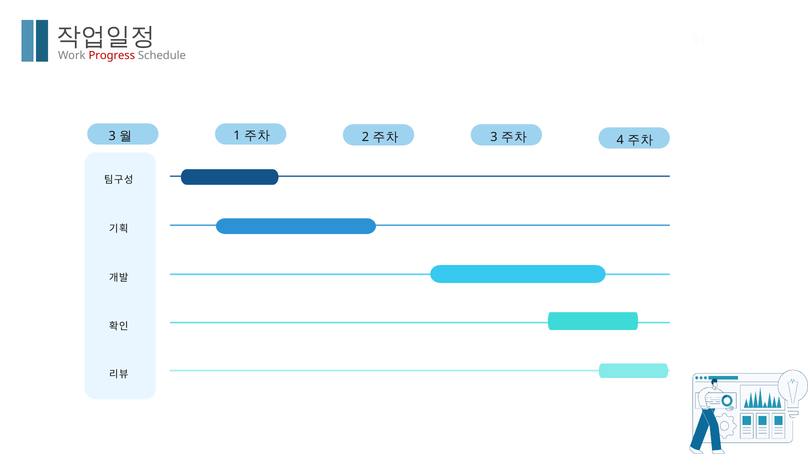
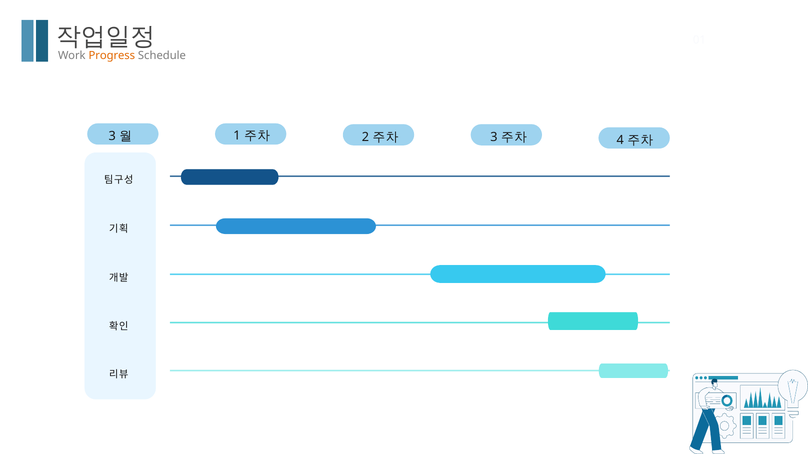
Progress colour: red -> orange
